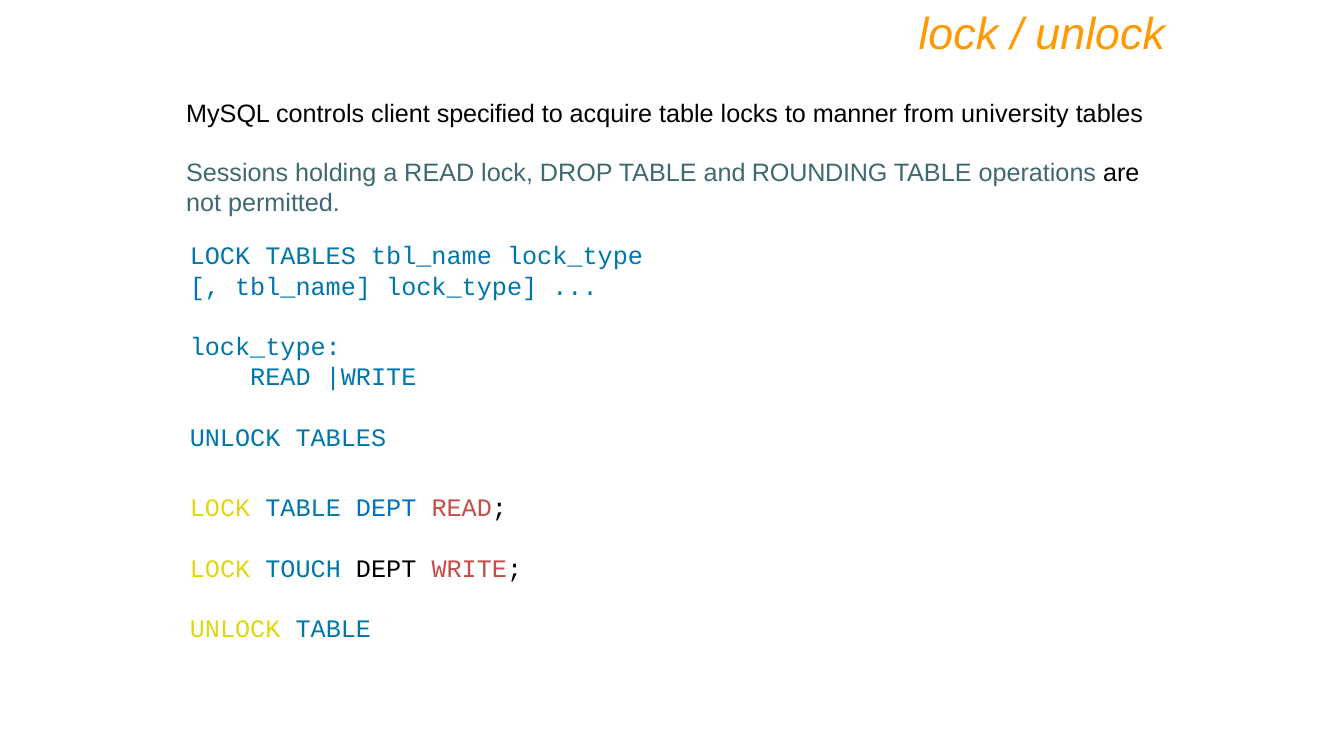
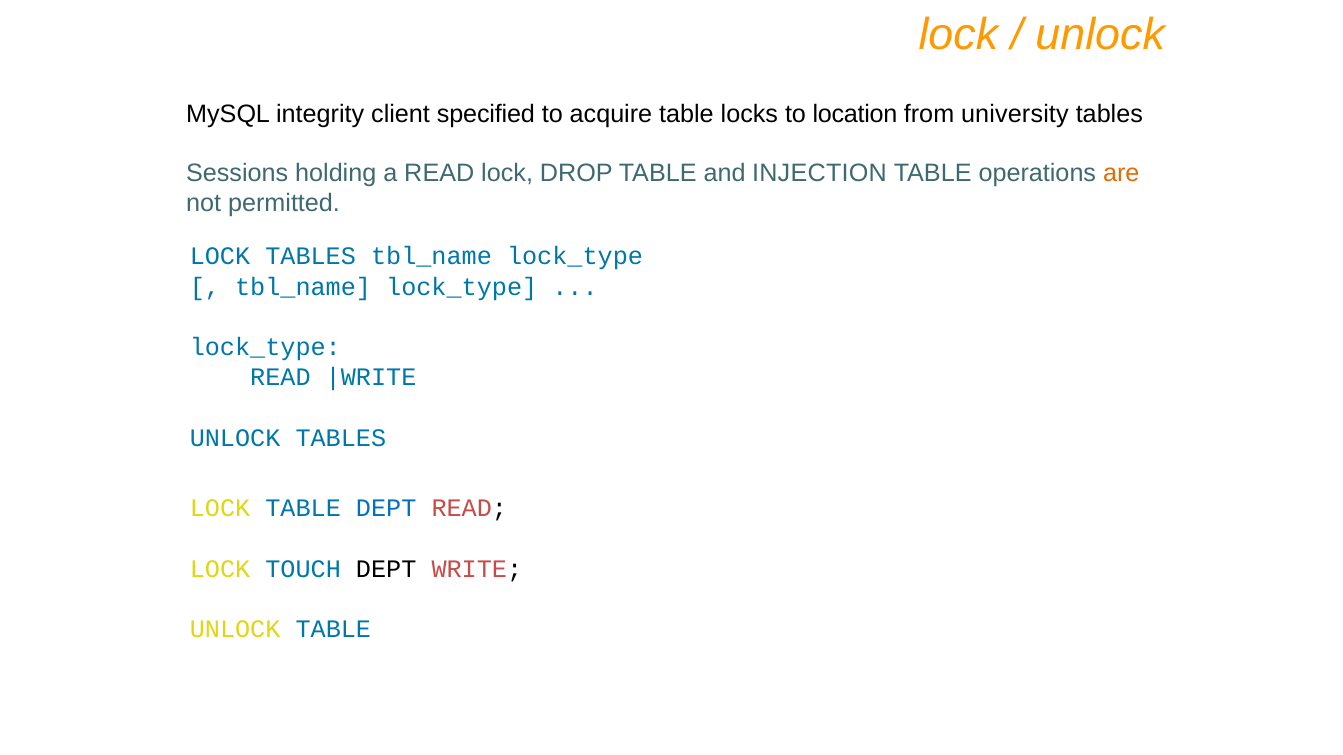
controls: controls -> integrity
manner: manner -> location
ROUNDING: ROUNDING -> INJECTION
are colour: black -> orange
